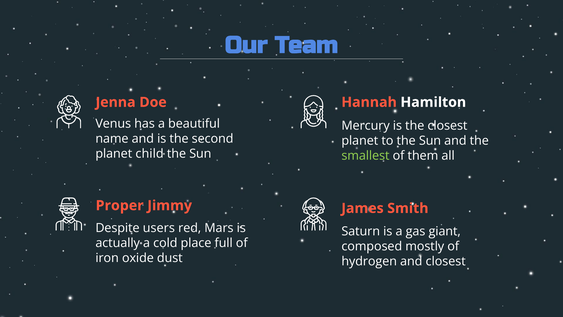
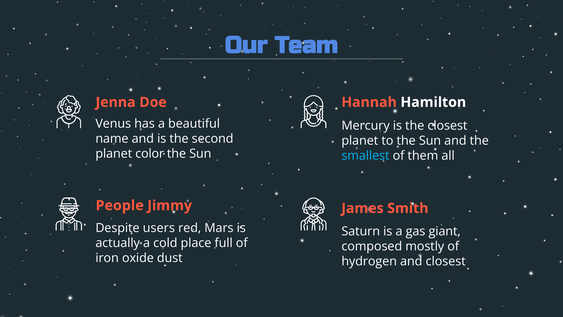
child: child -> color
smallest colour: light green -> light blue
Proper: Proper -> People
